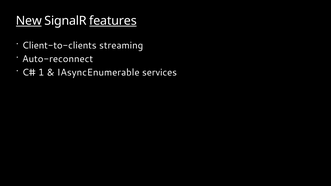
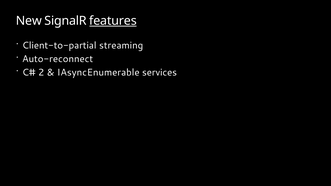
New underline: present -> none
Client-to-clients: Client-to-clients -> Client-to-partial
1: 1 -> 2
